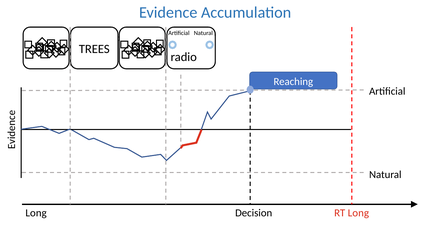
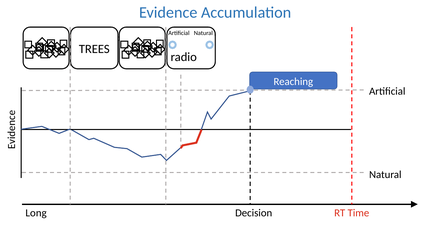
RT Long: Long -> Time
